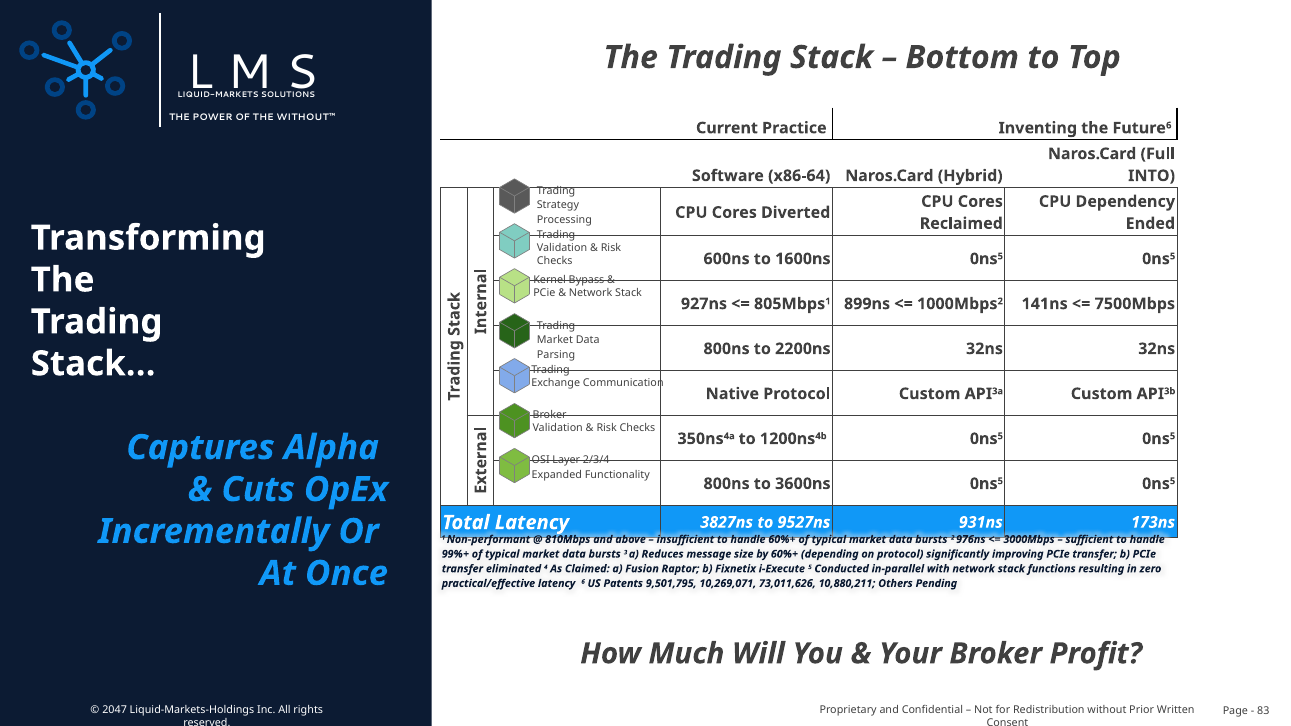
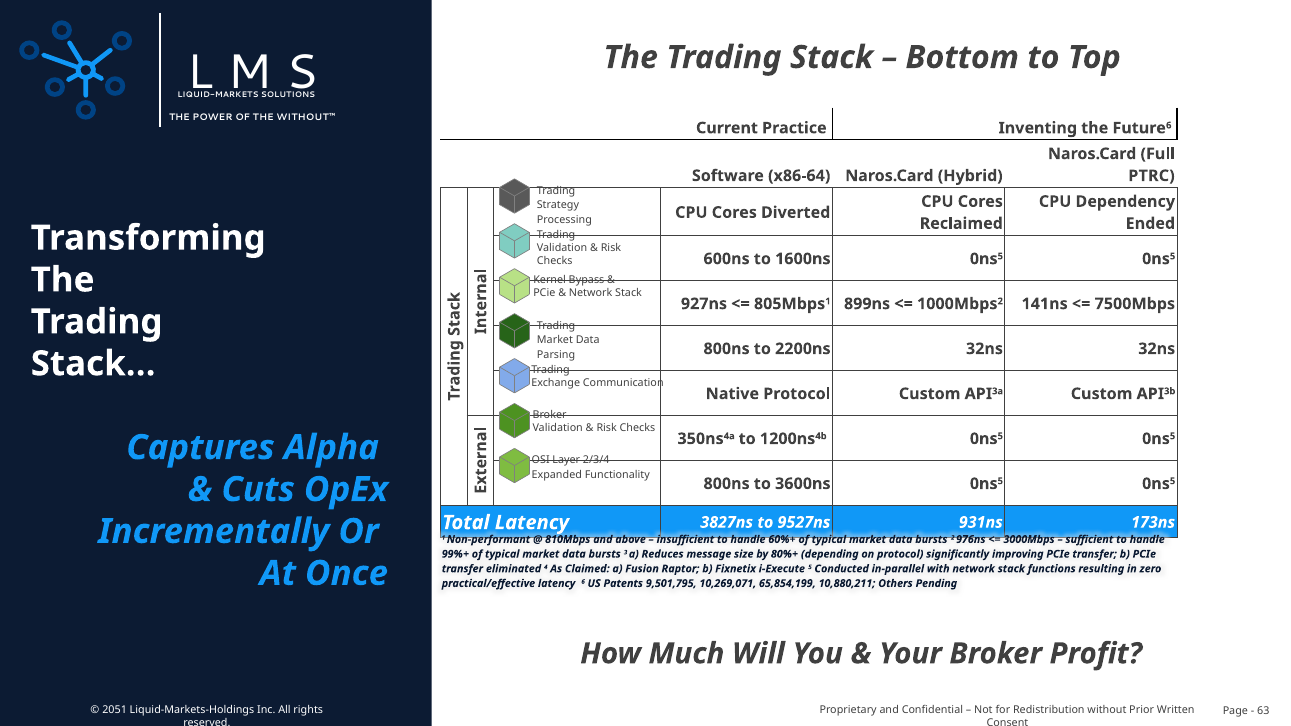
INTO: INTO -> PTRC
by 60%+: 60%+ -> 80%+
73,011,626: 73,011,626 -> 65,854,199
2047: 2047 -> 2051
83: 83 -> 63
